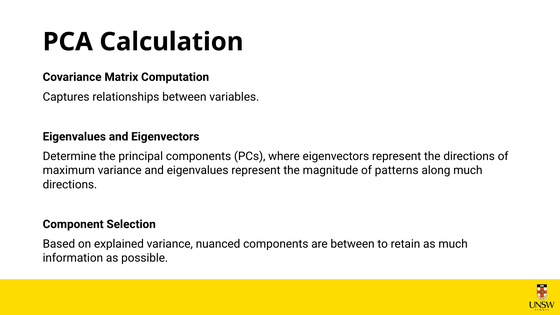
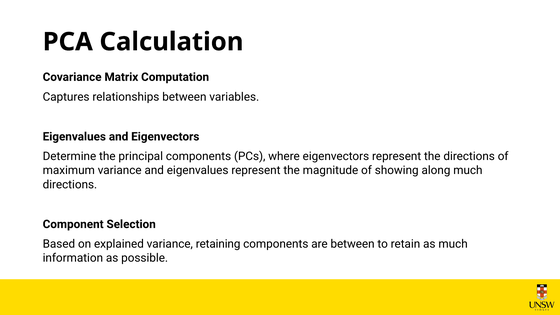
patterns: patterns -> showing
nuanced: nuanced -> retaining
